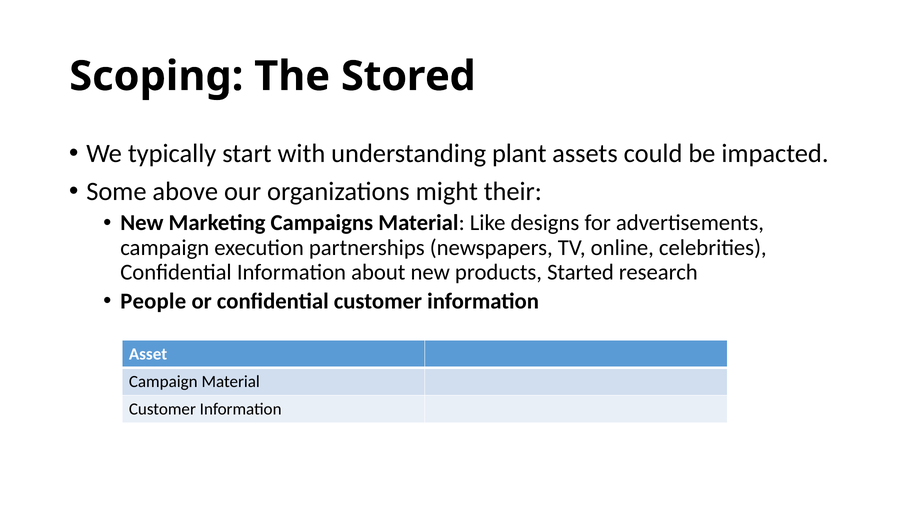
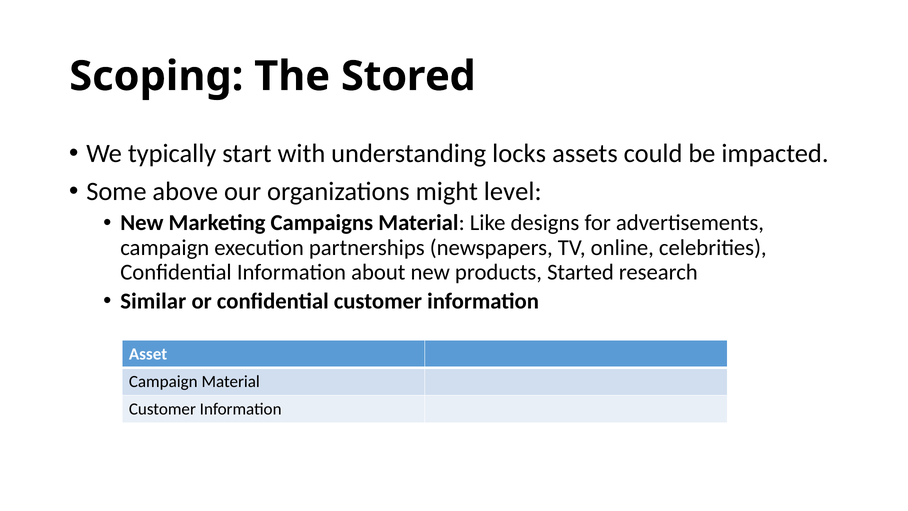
plant: plant -> locks
their: their -> level
People: People -> Similar
